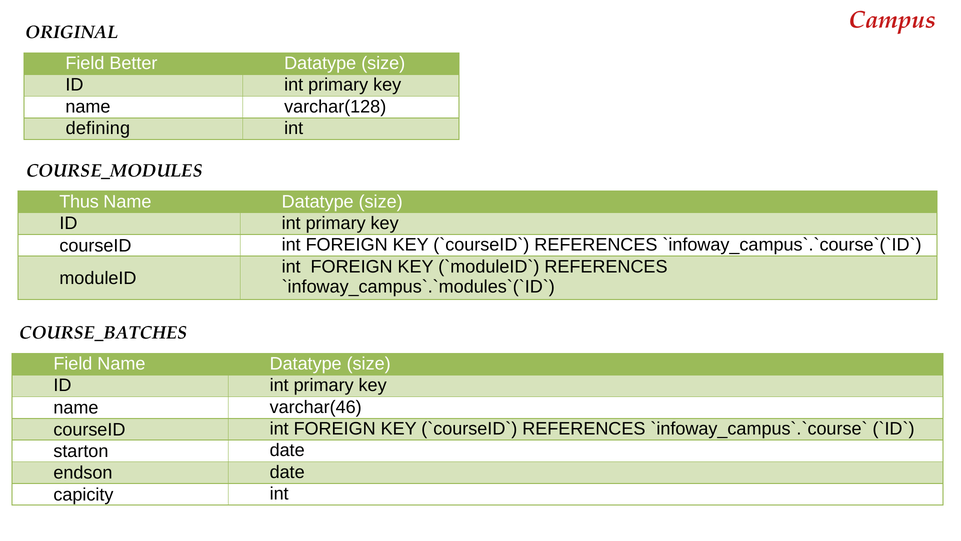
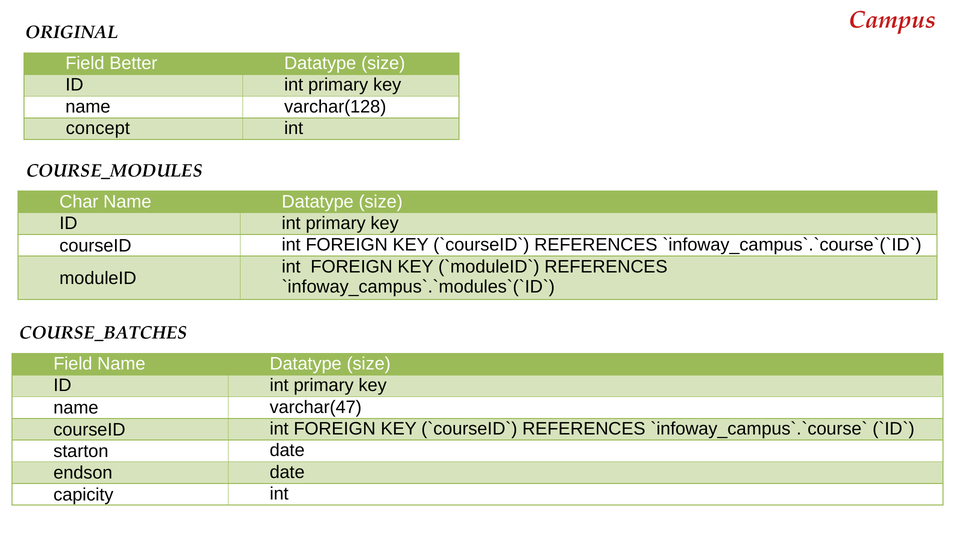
defining: defining -> concept
Thus: Thus -> Char
varchar(46: varchar(46 -> varchar(47
